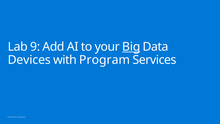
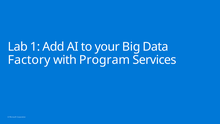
9: 9 -> 1
Big underline: present -> none
Devices: Devices -> Factory
